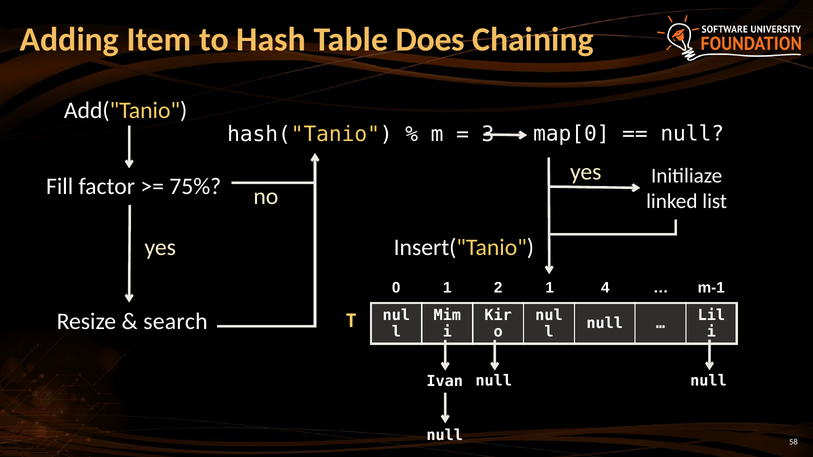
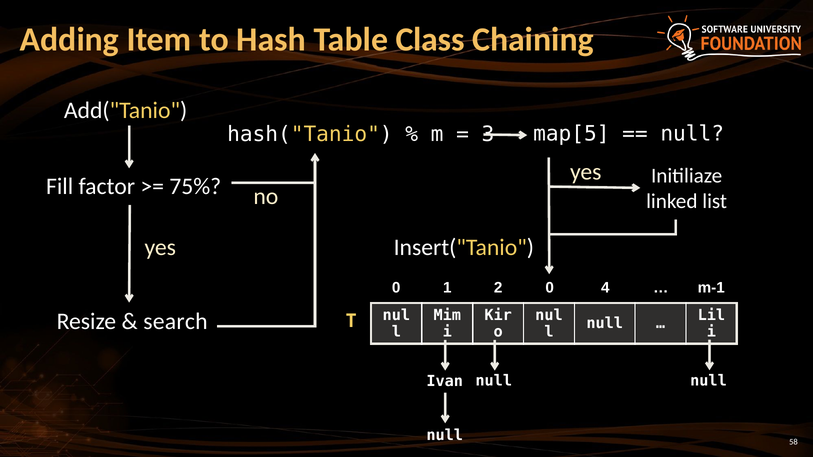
Does: Does -> Class
map[0: map[0 -> map[5
2 1: 1 -> 0
